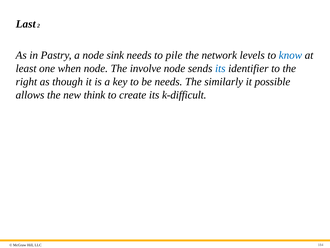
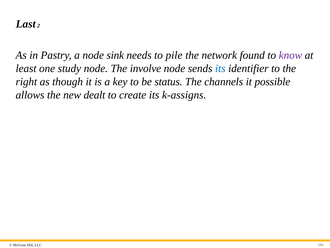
levels: levels -> found
know colour: blue -> purple
when: when -> study
be needs: needs -> status
similarly: similarly -> channels
think: think -> dealt
k-difficult: k-difficult -> k-assigns
